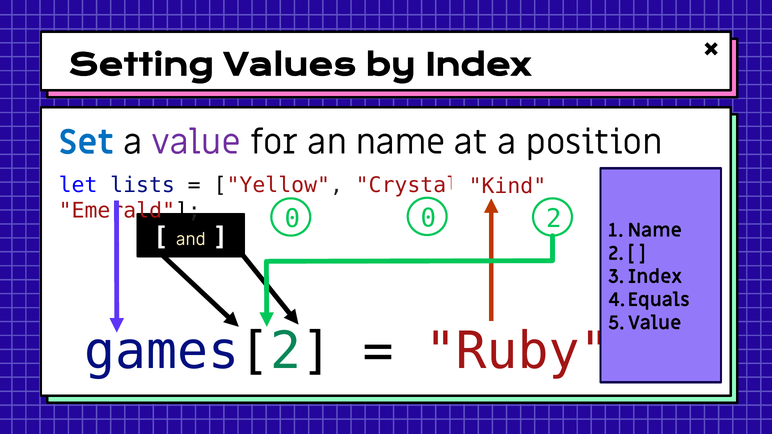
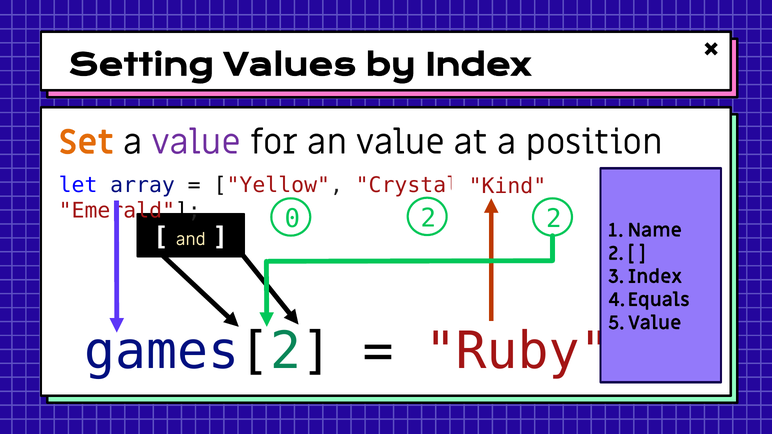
Set colour: blue -> orange
an name: name -> value
lists: lists -> array
0 0: 0 -> 2
